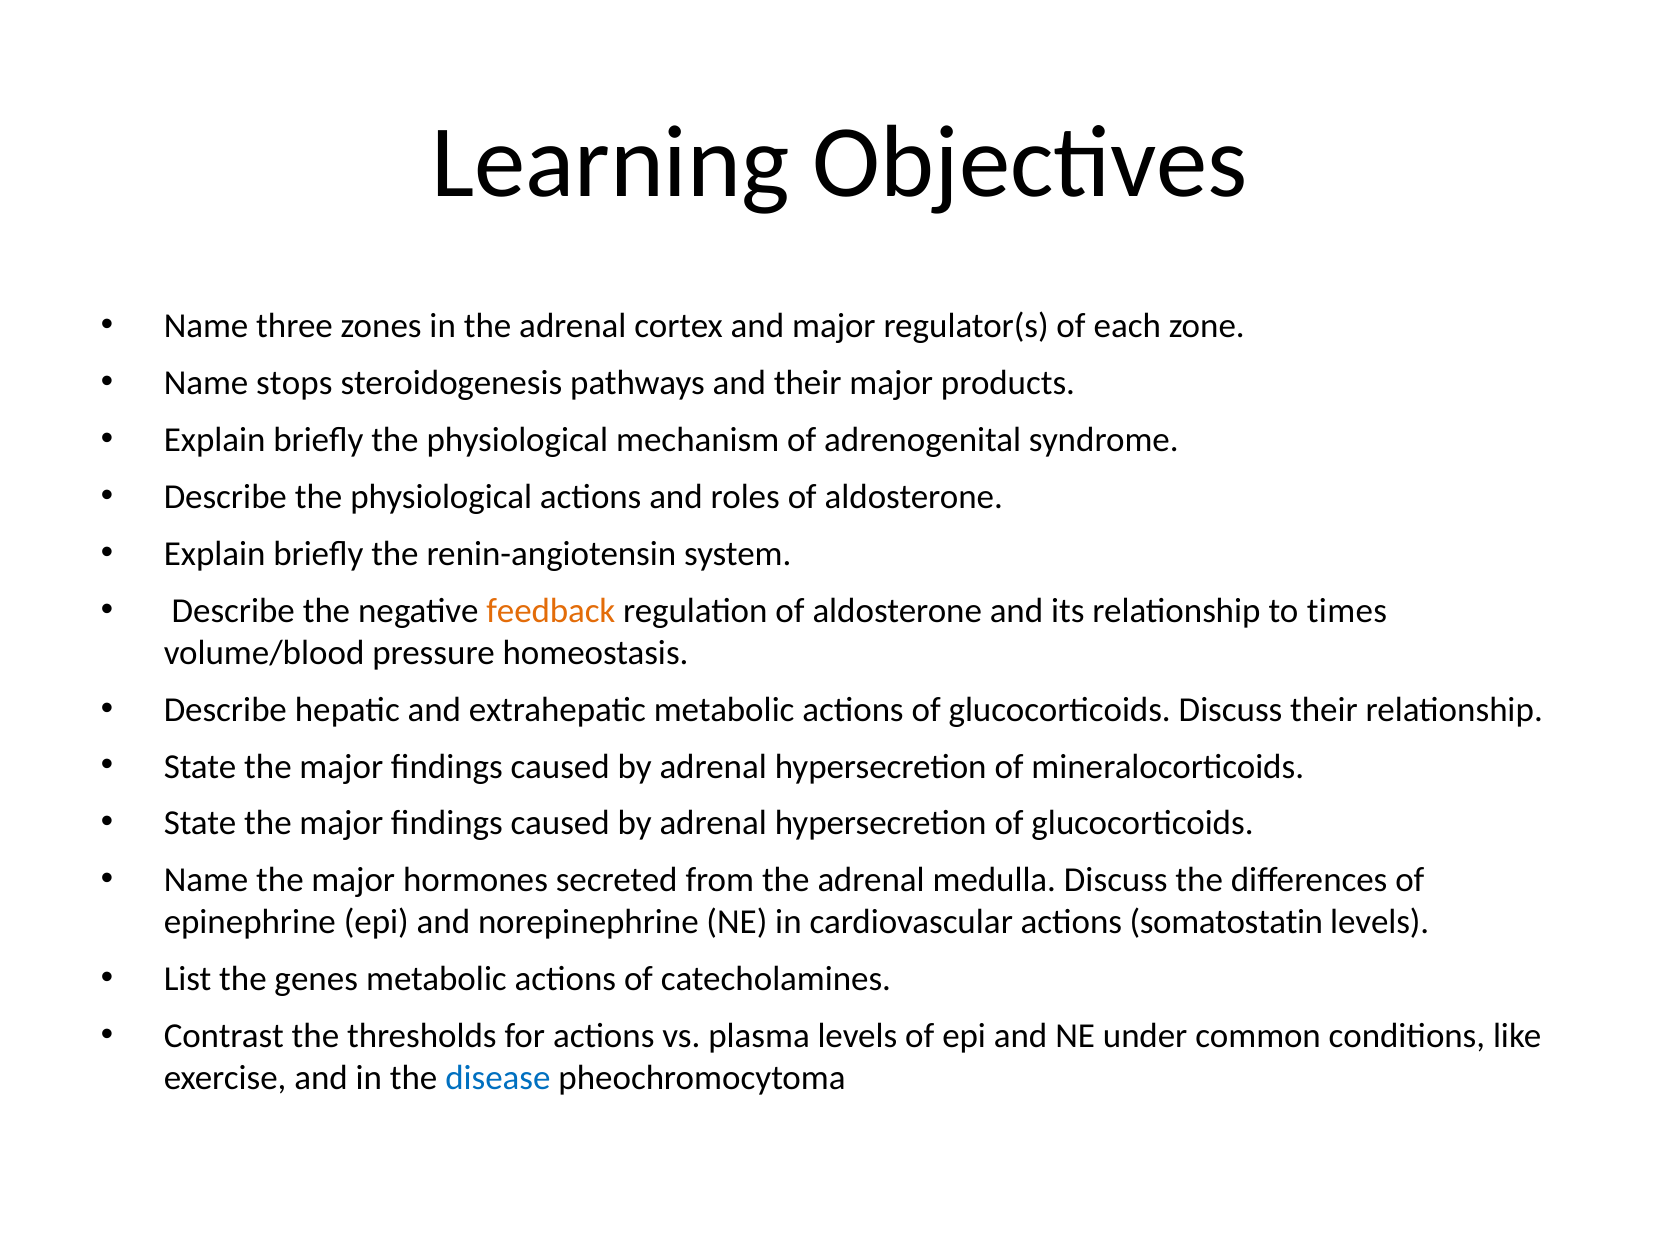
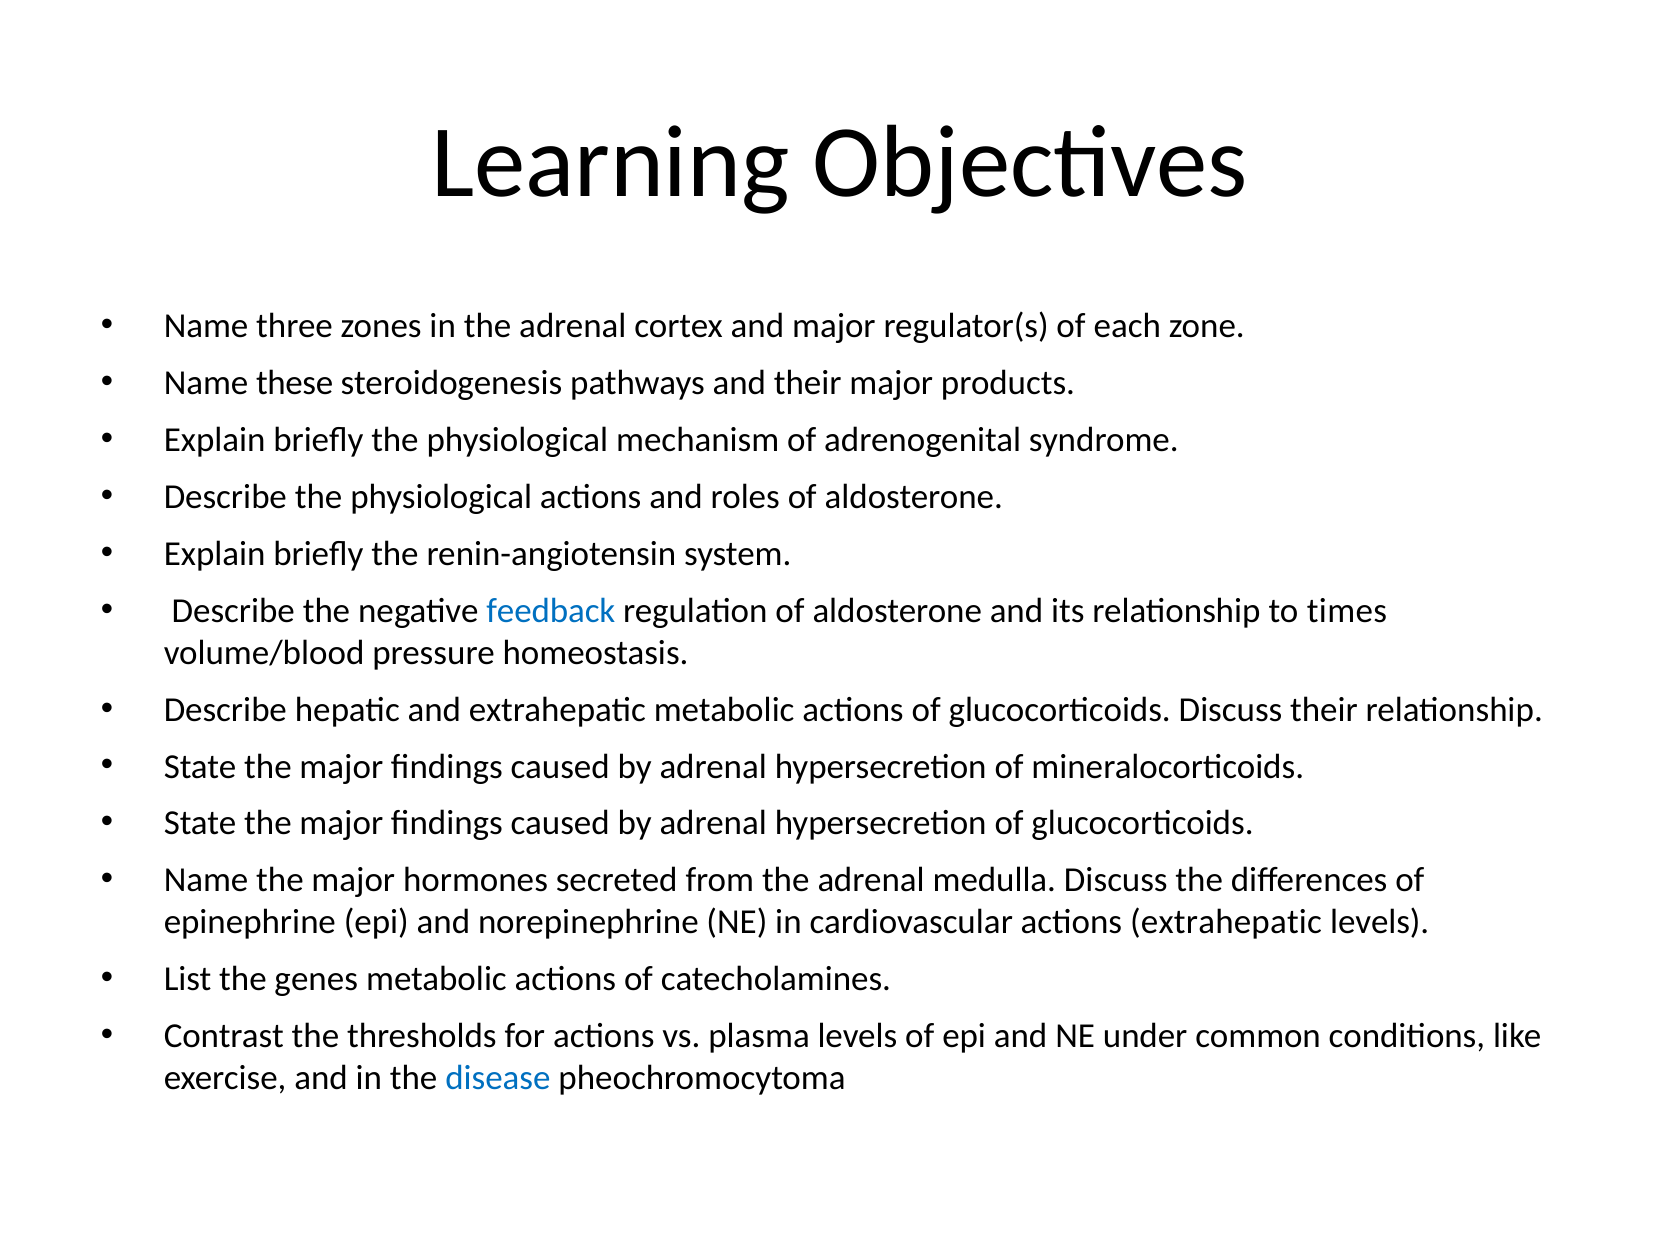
stops: stops -> these
feedback colour: orange -> blue
actions somatostatin: somatostatin -> extrahepatic
